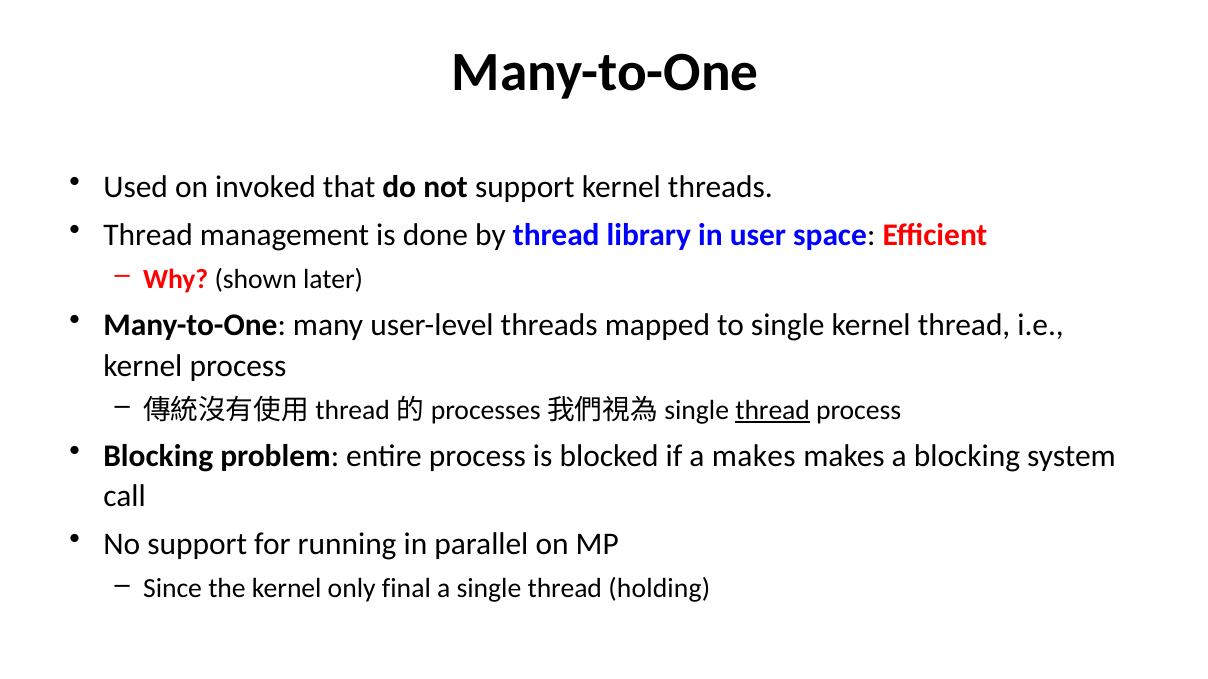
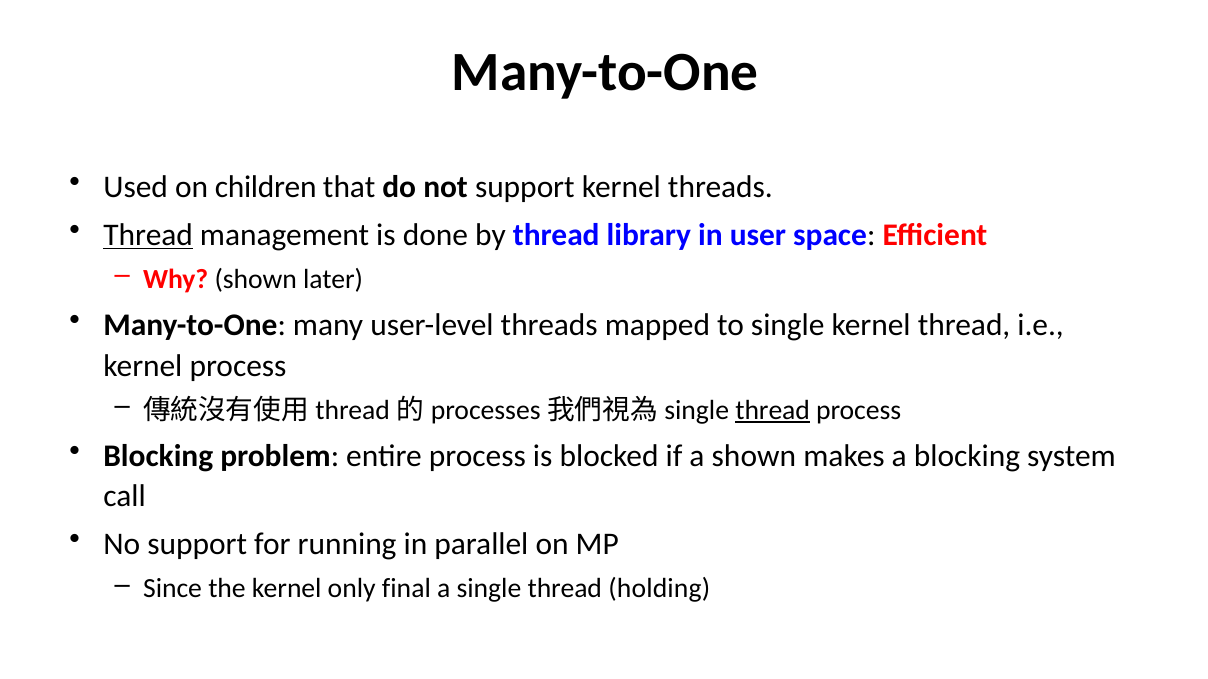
invoked: invoked -> children
Thread at (148, 235) underline: none -> present
a makes: makes -> shown
